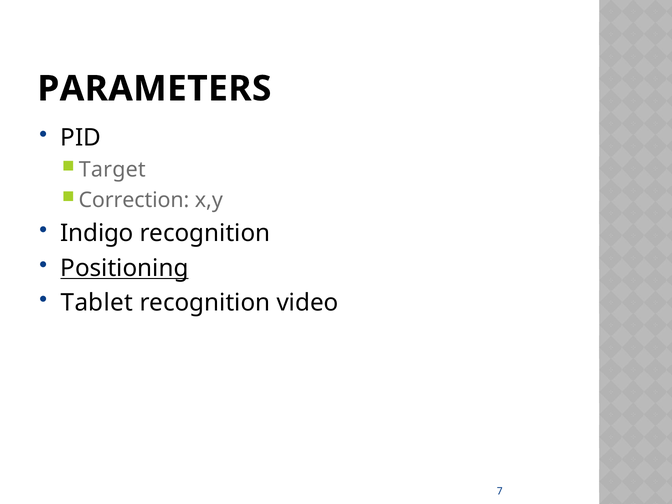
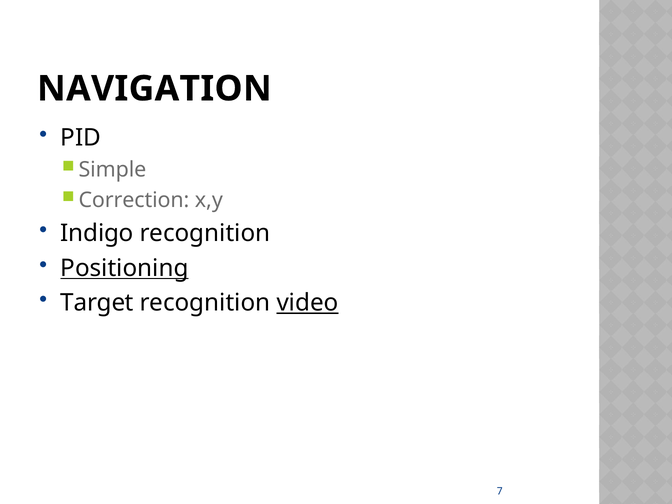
PARAMETERS: PARAMETERS -> NAVIGATION
Target: Target -> Simple
Tablet: Tablet -> Target
video underline: none -> present
